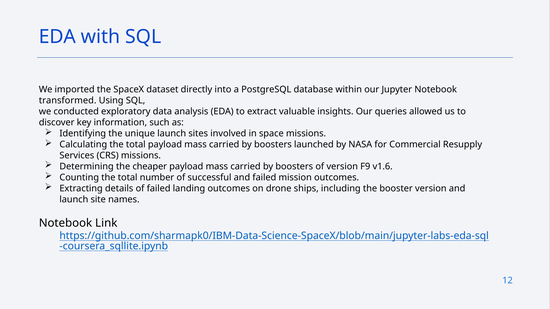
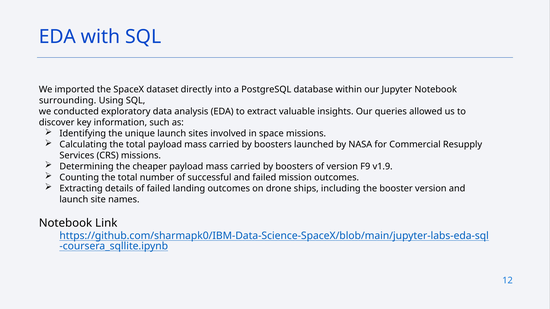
transformed: transformed -> surrounding
v1.6: v1.6 -> v1.9
